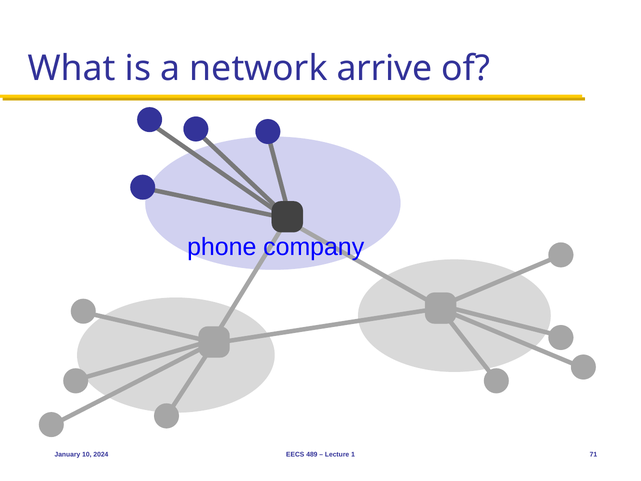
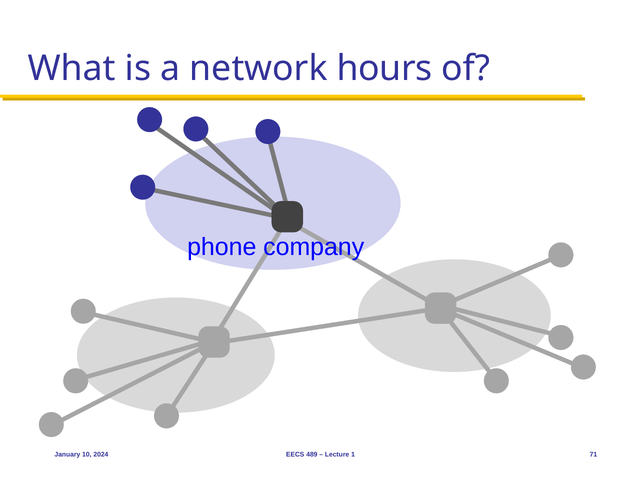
arrive: arrive -> hours
